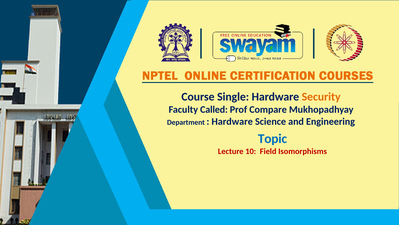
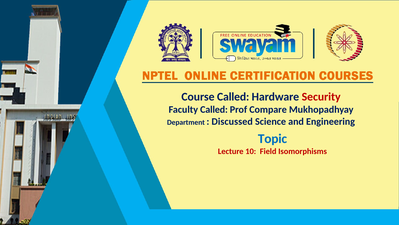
Course Single: Single -> Called
Security colour: orange -> red
Hardware at (232, 121): Hardware -> Discussed
